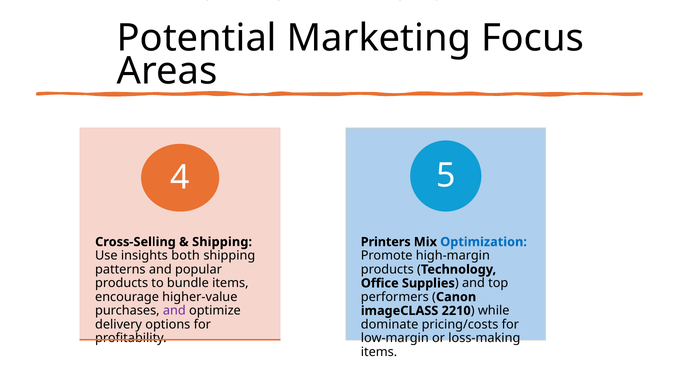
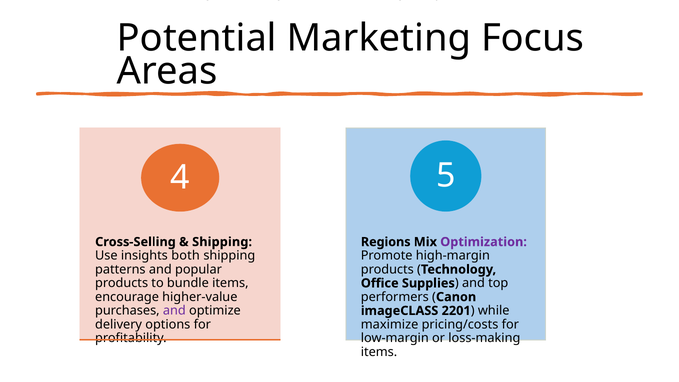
Printers: Printers -> Regions
Optimization colour: blue -> purple
2210: 2210 -> 2201
dominate: dominate -> maximize
